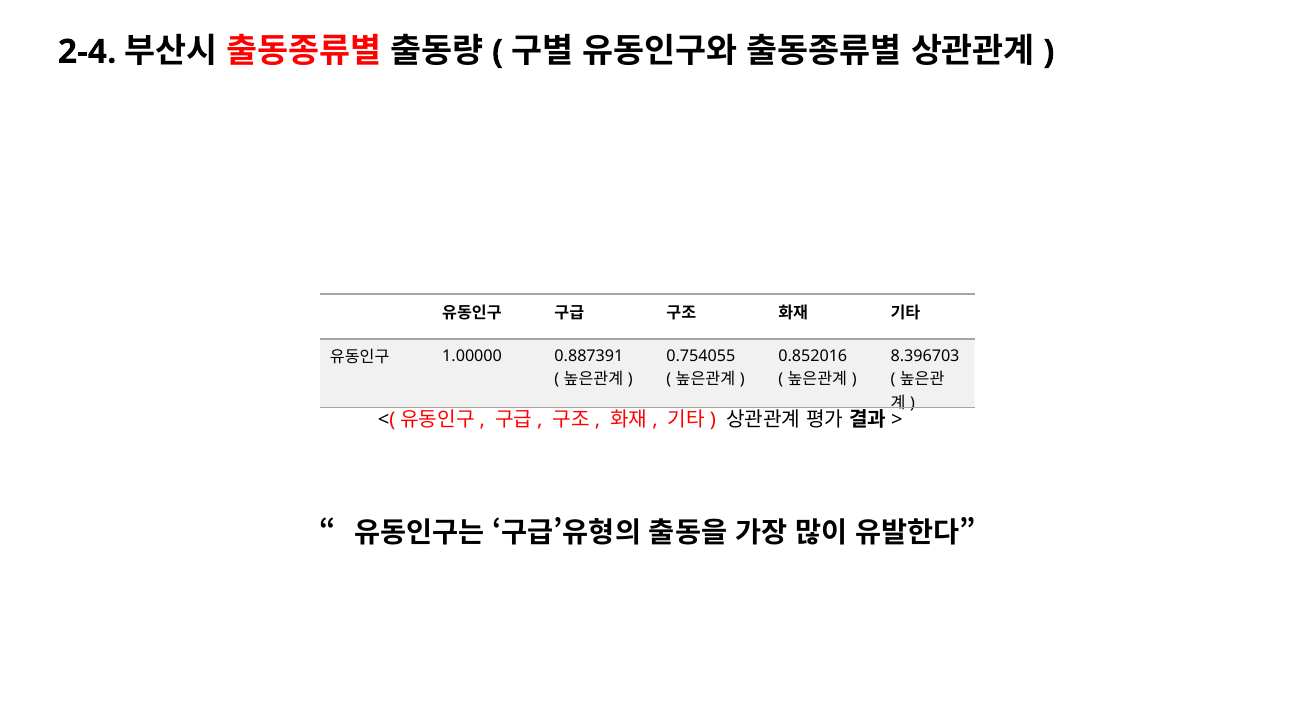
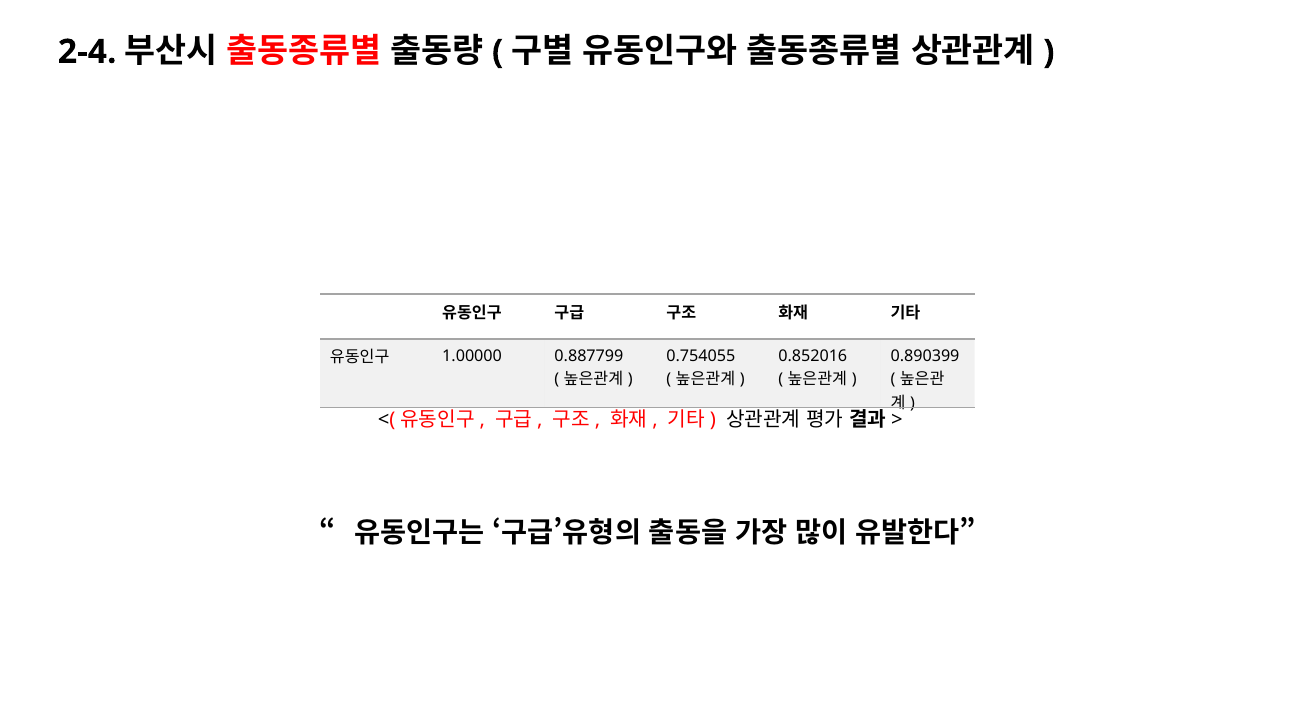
0.887391: 0.887391 -> 0.887799
8.396703: 8.396703 -> 0.890399
